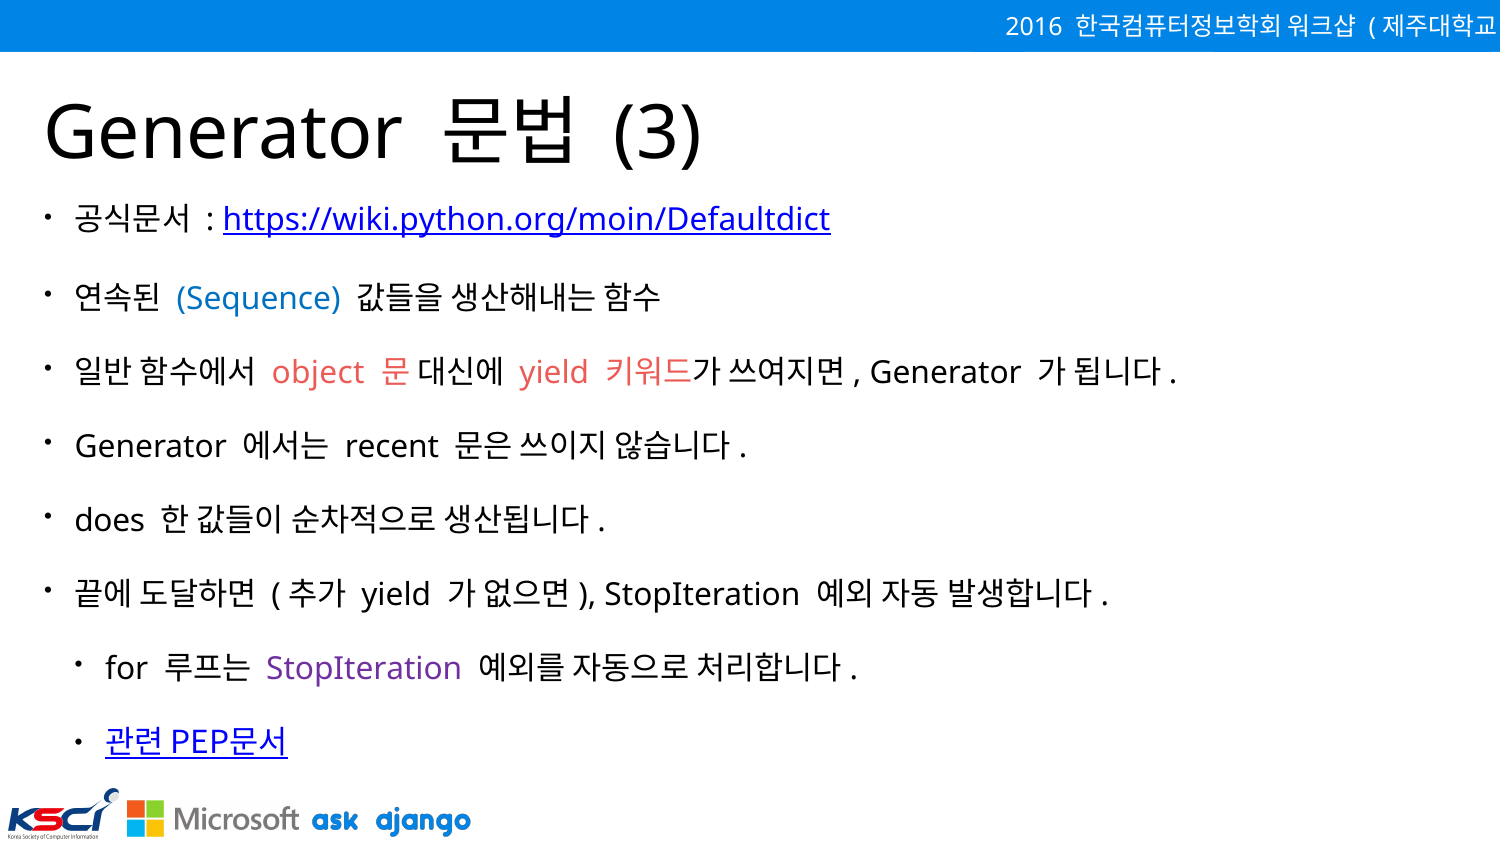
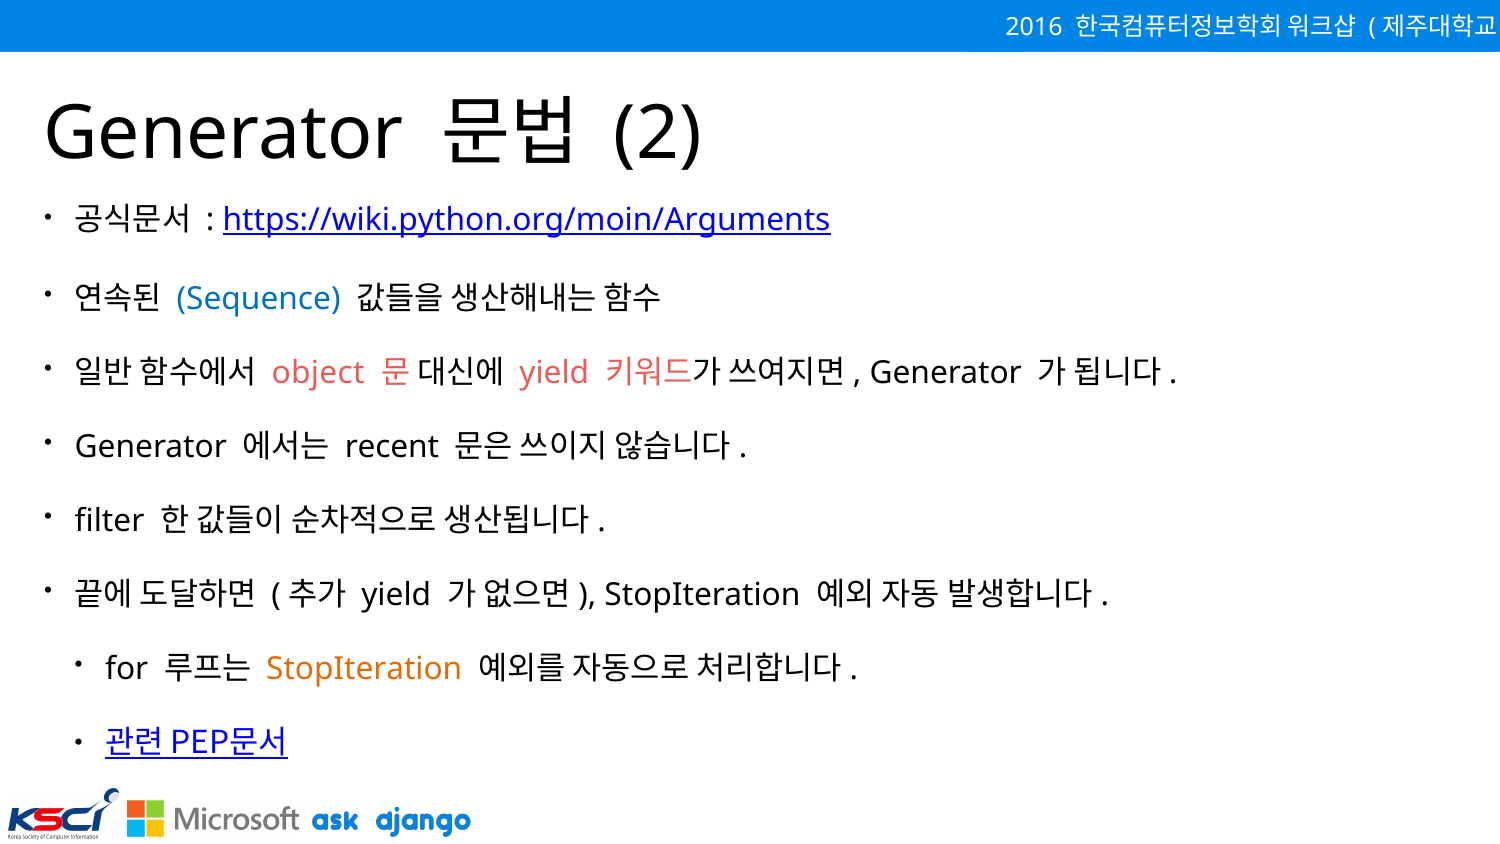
3: 3 -> 2
https://wiki.python.org/moin/Defaultdict: https://wiki.python.org/moin/Defaultdict -> https://wiki.python.org/moin/Arguments
does: does -> filter
StopIteration at (364, 669) colour: purple -> orange
